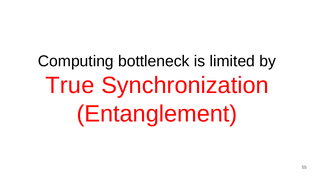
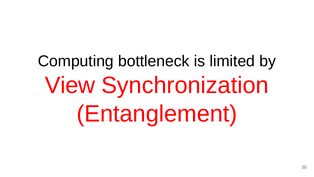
True: True -> View
